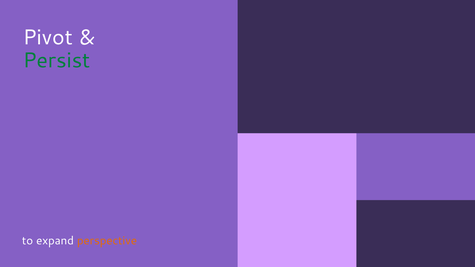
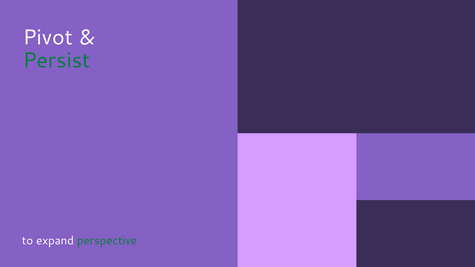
perspective colour: orange -> green
